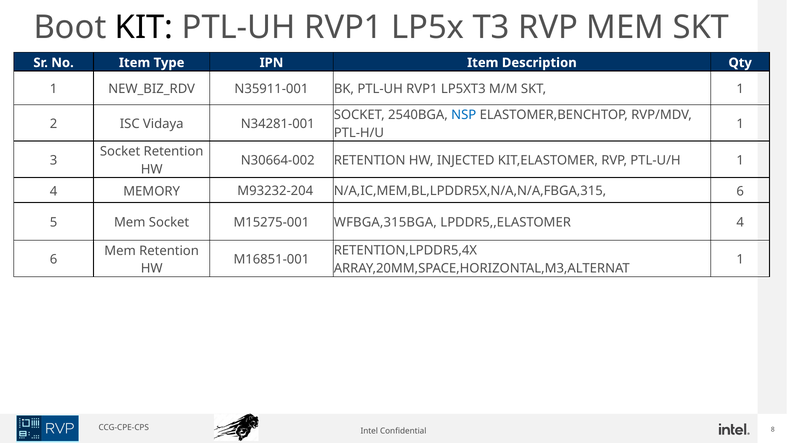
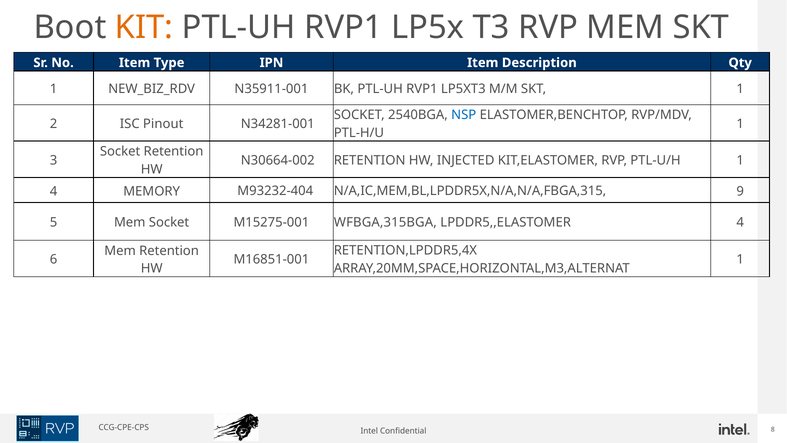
KIT colour: black -> orange
Vidaya: Vidaya -> Pinout
M93232-204: M93232-204 -> M93232-404
N/A,IC,MEM,BL,LPDDR5X,N/A,N/A,FBGA,315 6: 6 -> 9
